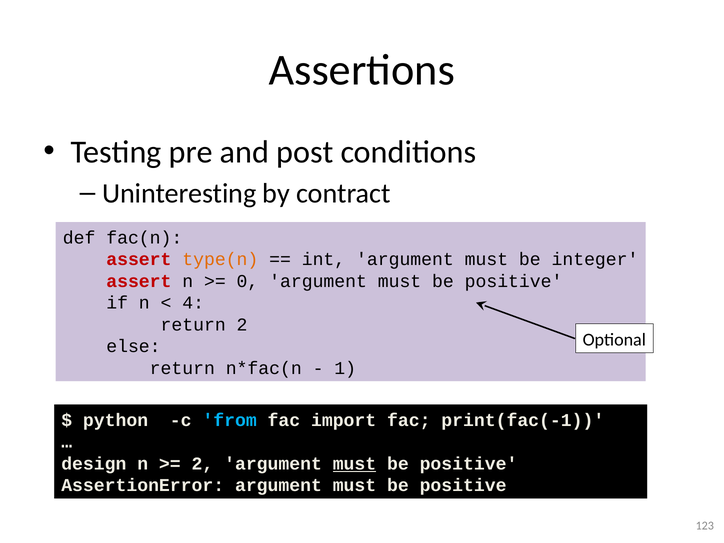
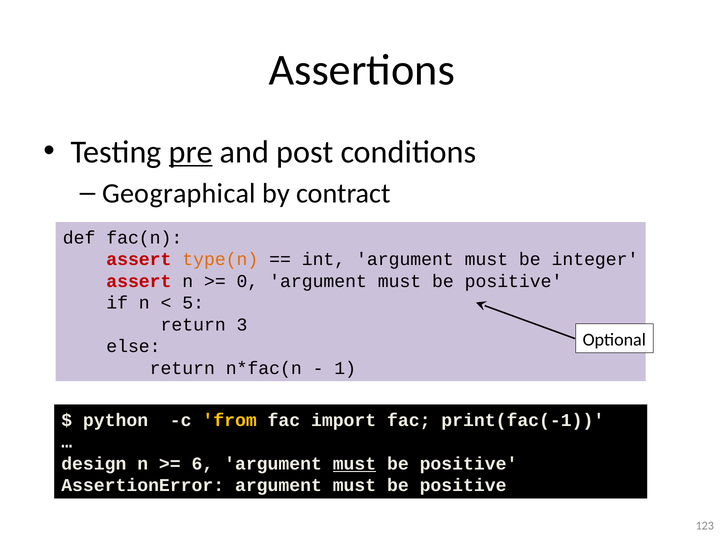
pre underline: none -> present
Uninteresting: Uninteresting -> Geographical
4: 4 -> 5
return 2: 2 -> 3
from colour: light blue -> yellow
2 at (202, 464): 2 -> 6
